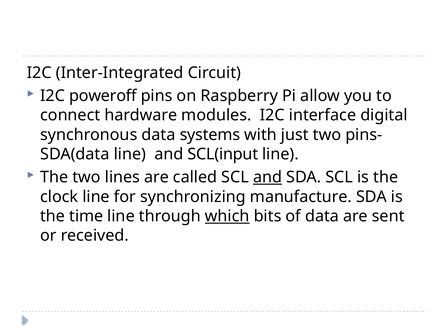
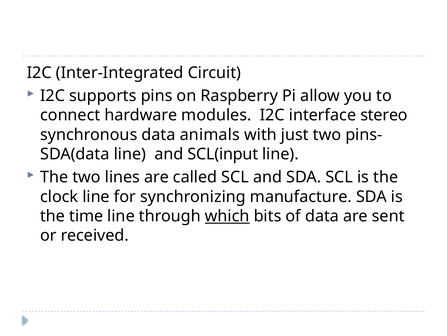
poweroff: poweroff -> supports
digital: digital -> stereo
systems: systems -> animals
and at (268, 177) underline: present -> none
